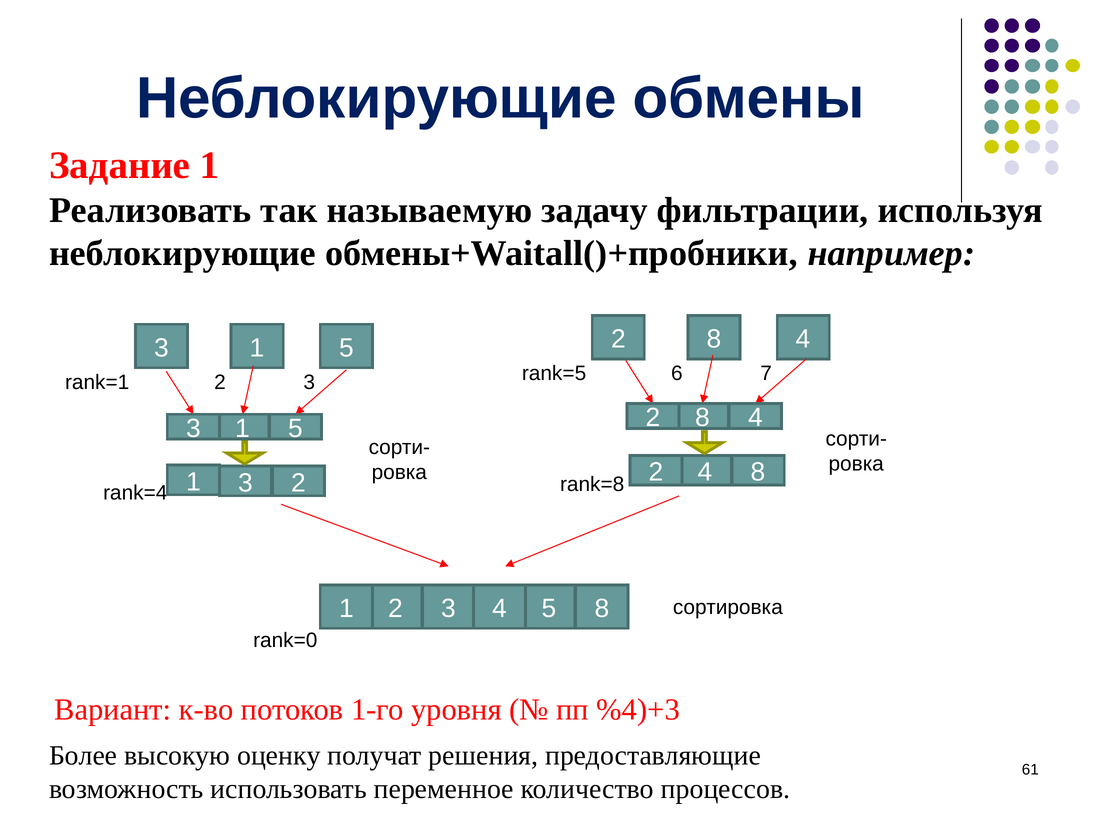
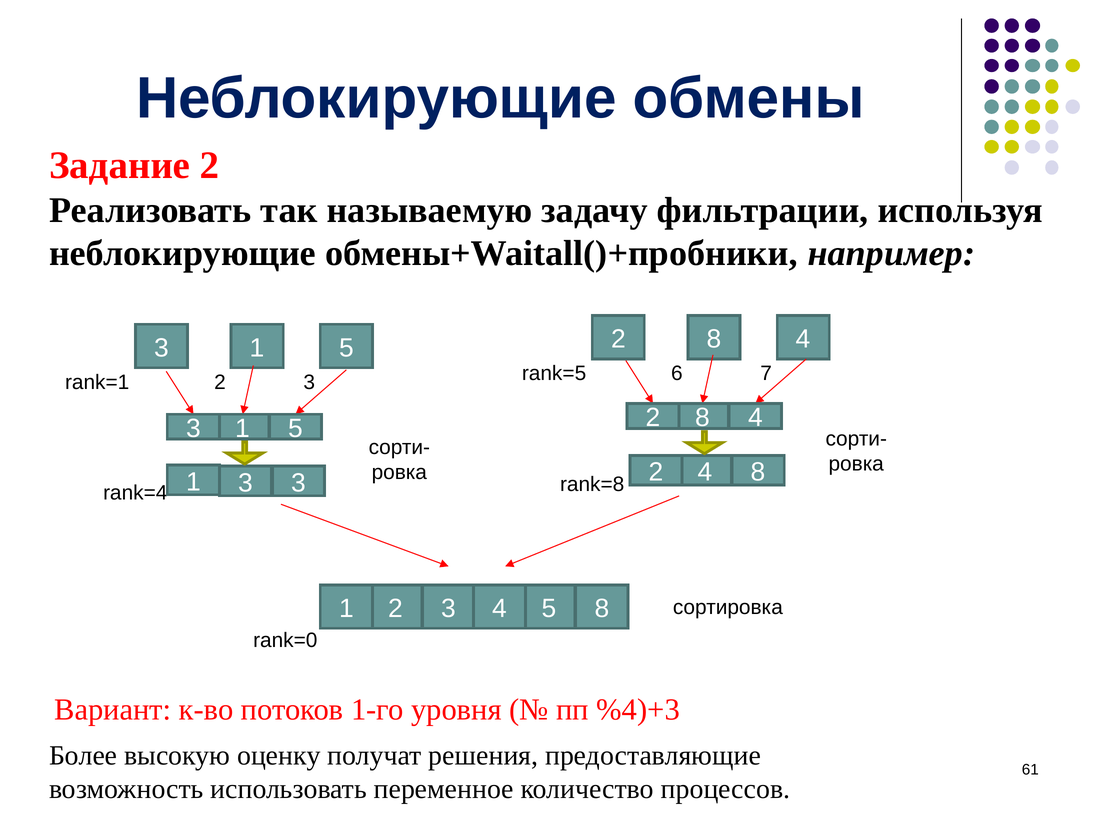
Задание 1: 1 -> 2
2 at (299, 483): 2 -> 3
